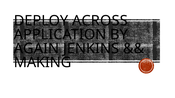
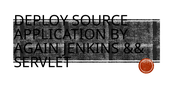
ACROSS: ACROSS -> SOURCE
MAKING: MAKING -> SERVLET
